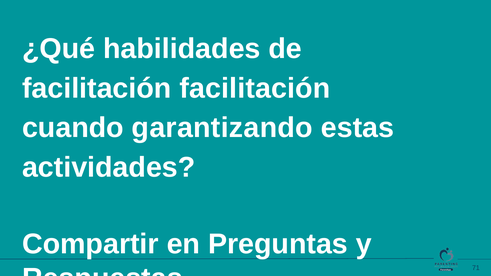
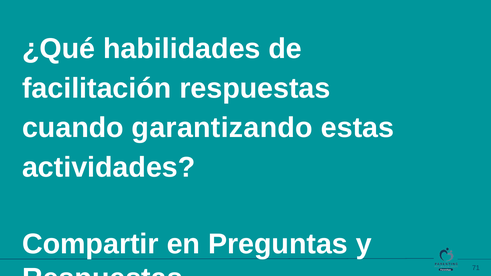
facilitación facilitación: facilitación -> respuestas
